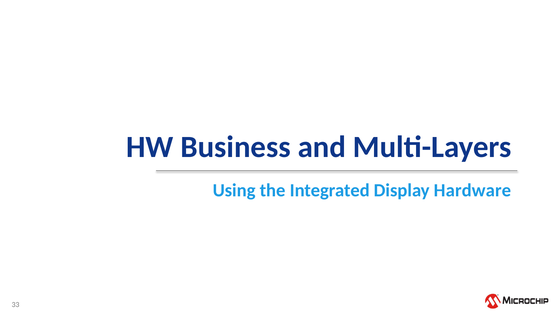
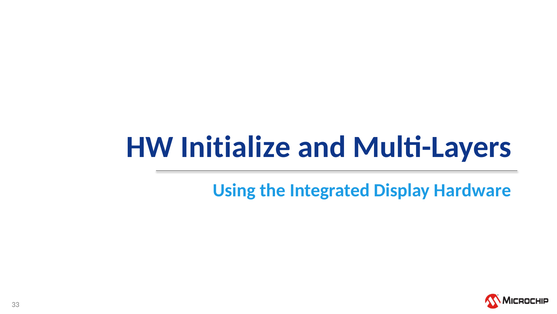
Business: Business -> Initialize
